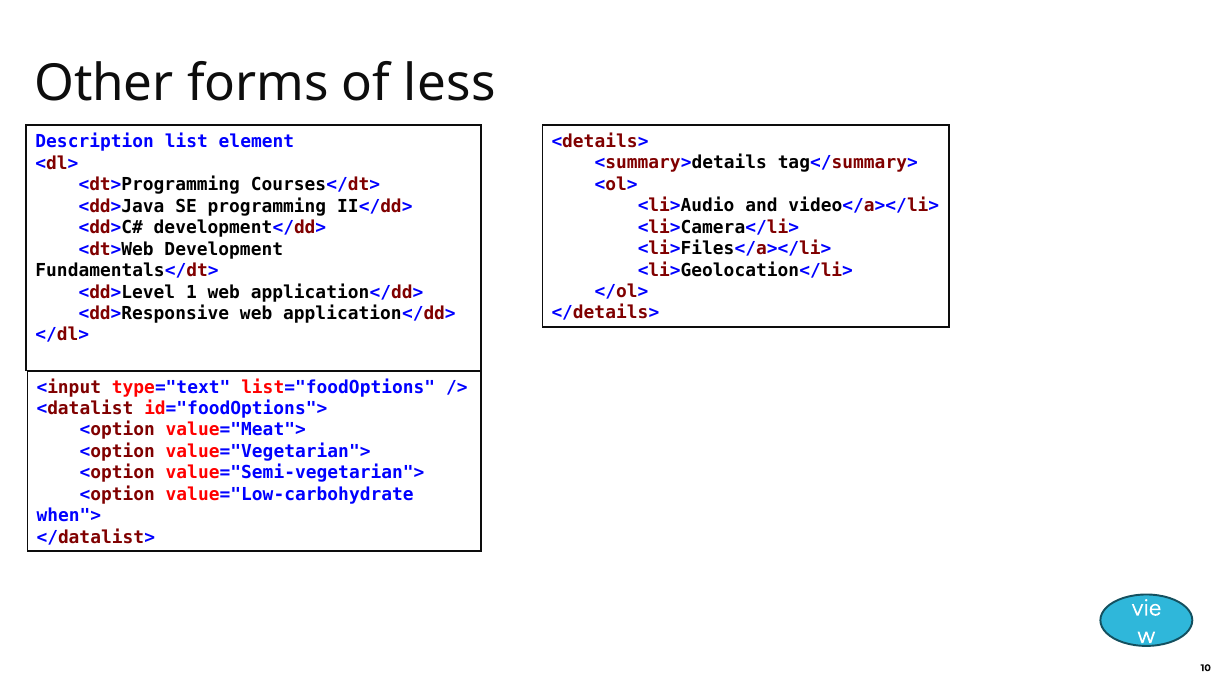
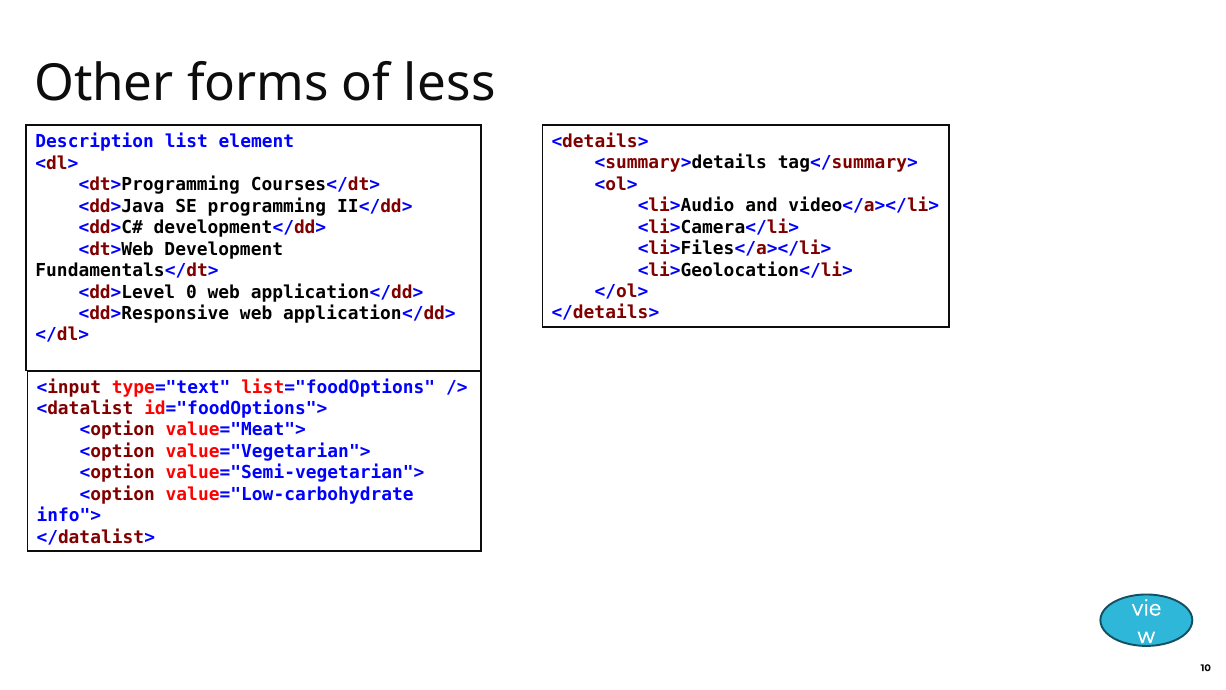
1: 1 -> 0
when">: when"> -> info">
